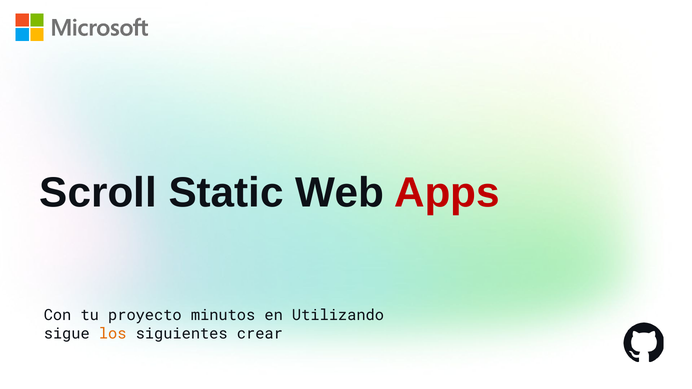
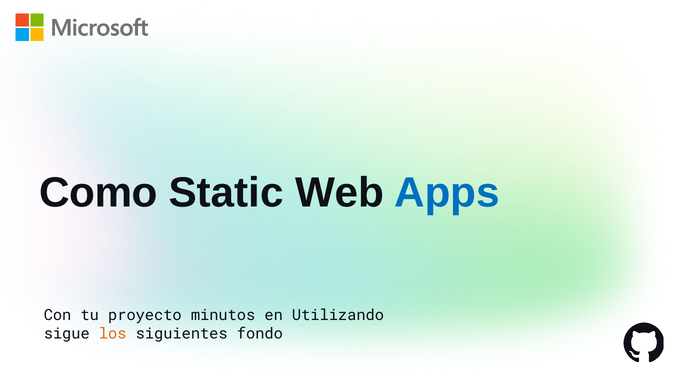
Scroll: Scroll -> Como
Apps colour: red -> blue
crear: crear -> fondo
